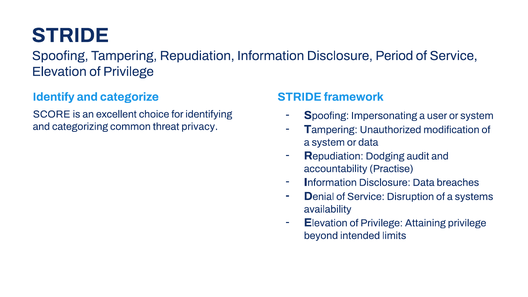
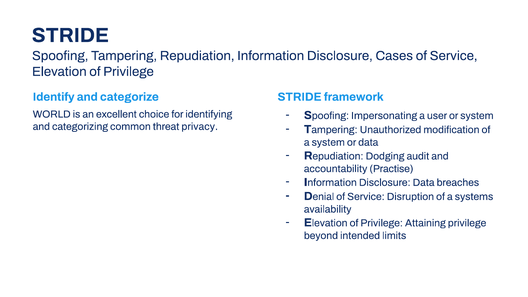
Period: Period -> Cases
SCORE: SCORE -> WORLD
